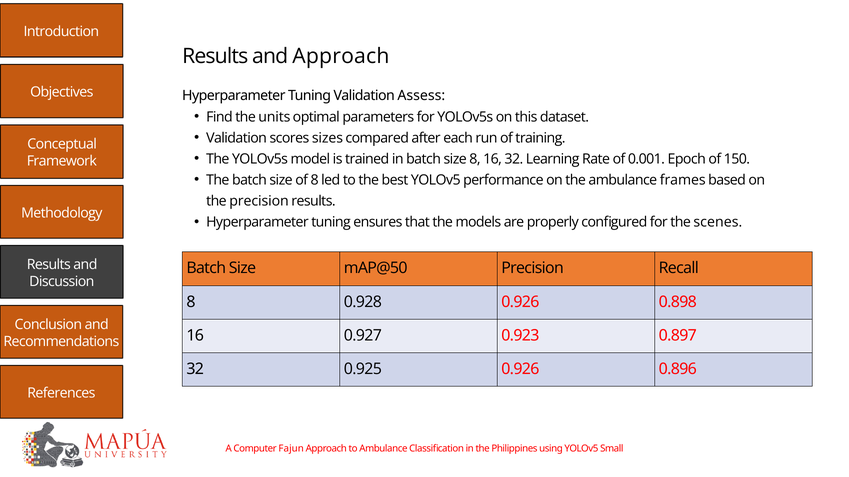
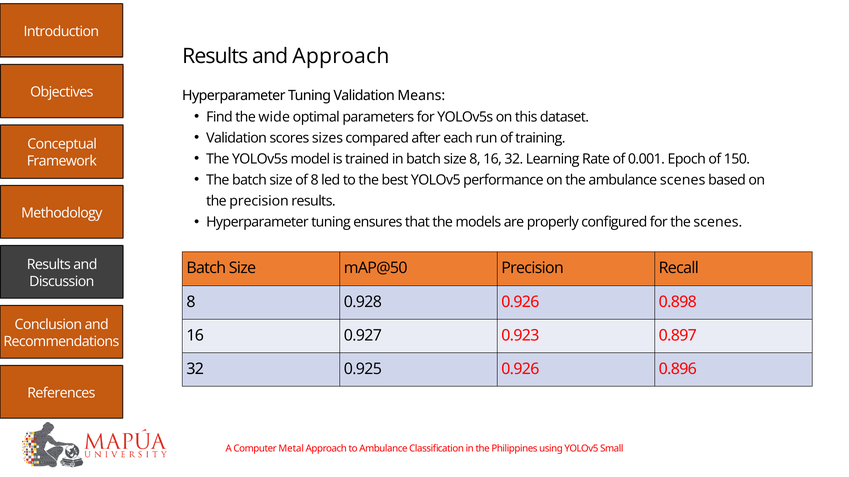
Assess: Assess -> Means
units: units -> wide
ambulance frames: frames -> scenes
Fajun: Fajun -> Metal
